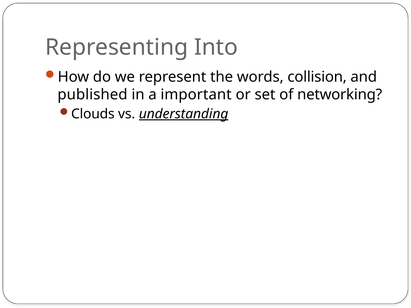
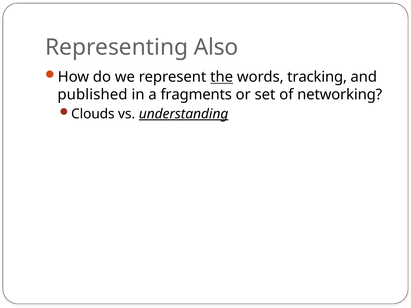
Into: Into -> Also
the underline: none -> present
collision: collision -> tracking
important: important -> fragments
